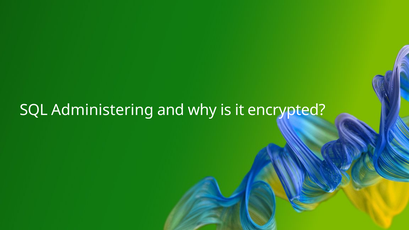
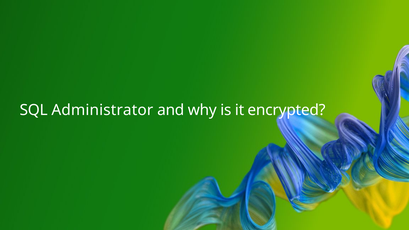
Administering: Administering -> Administrator
